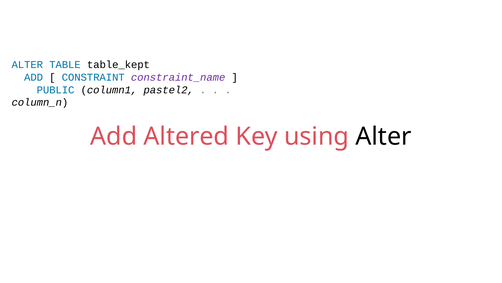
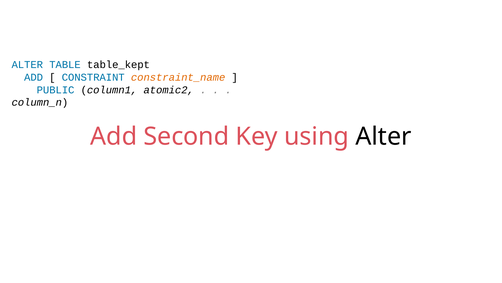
constraint_name colour: purple -> orange
pastel2: pastel2 -> atomic2
Altered: Altered -> Second
